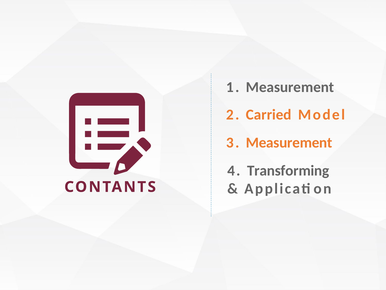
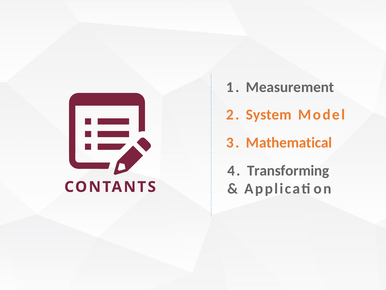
Carried: Carried -> System
3 Measurement: Measurement -> Mathematical
